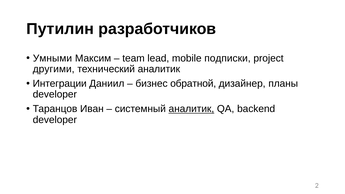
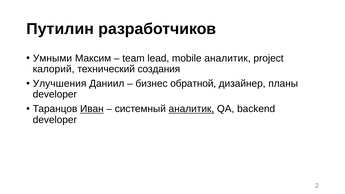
mobile подписки: подписки -> аналитик
другими: другими -> калорий
технический аналитик: аналитик -> создания
Интеграции: Интеграции -> Улучшения
Иван underline: none -> present
